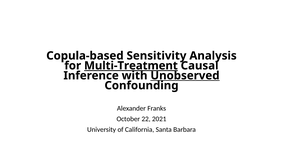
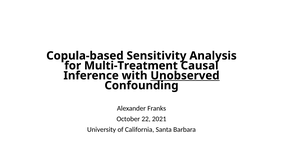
Multi-Treatment underline: present -> none
